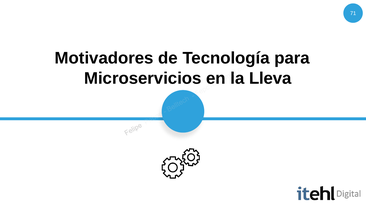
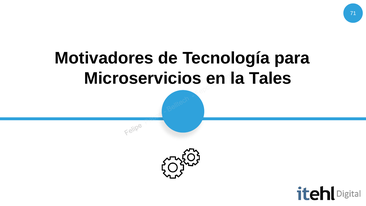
Lleva: Lleva -> Tales
